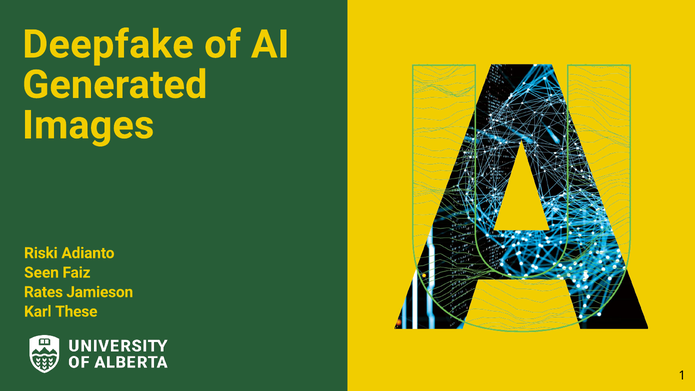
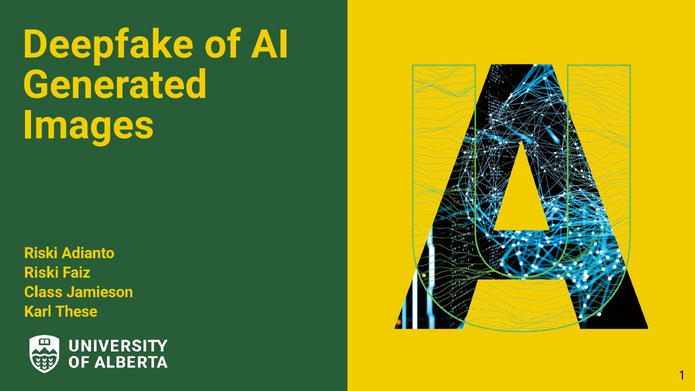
Seen at (42, 273): Seen -> Riski
Rates: Rates -> Class
